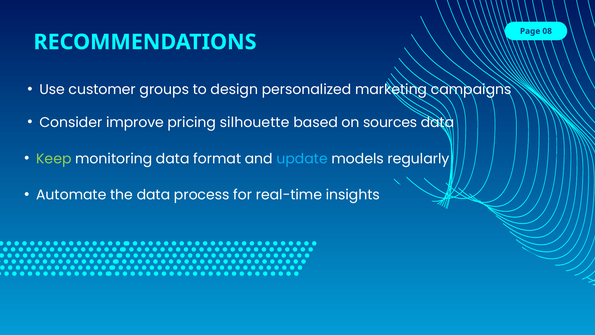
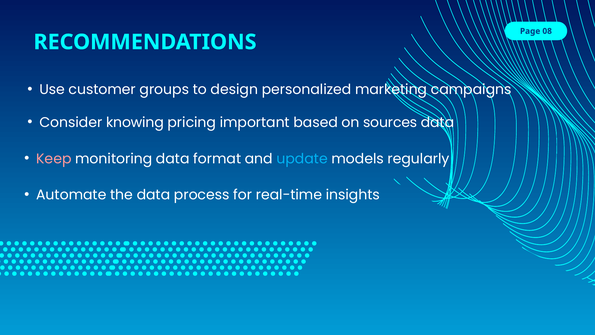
improve: improve -> knowing
silhouette: silhouette -> important
Keep colour: light green -> pink
